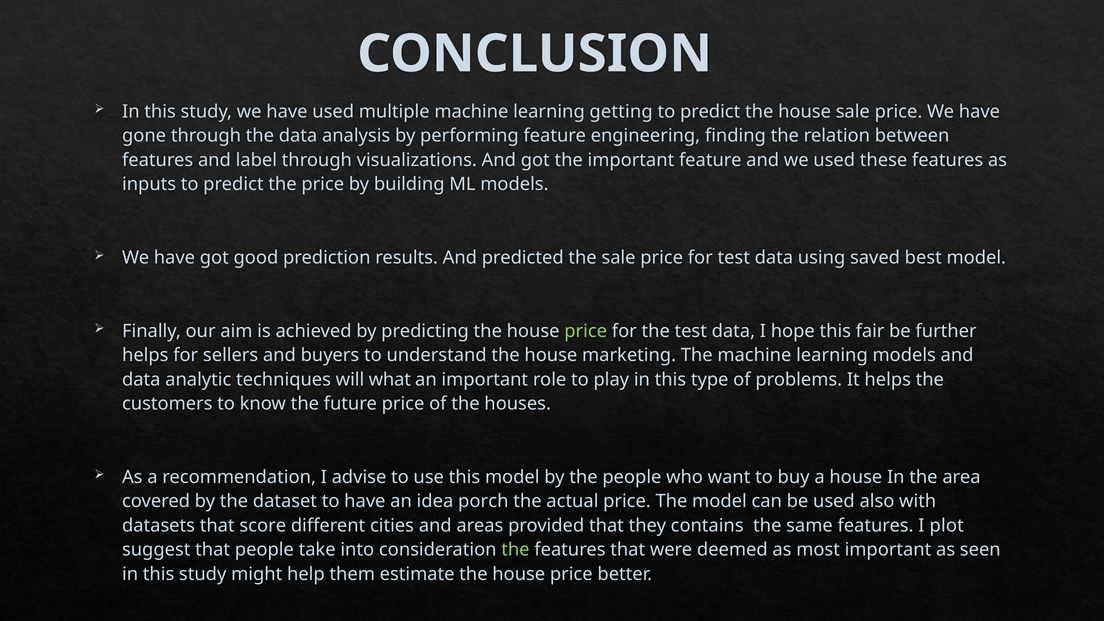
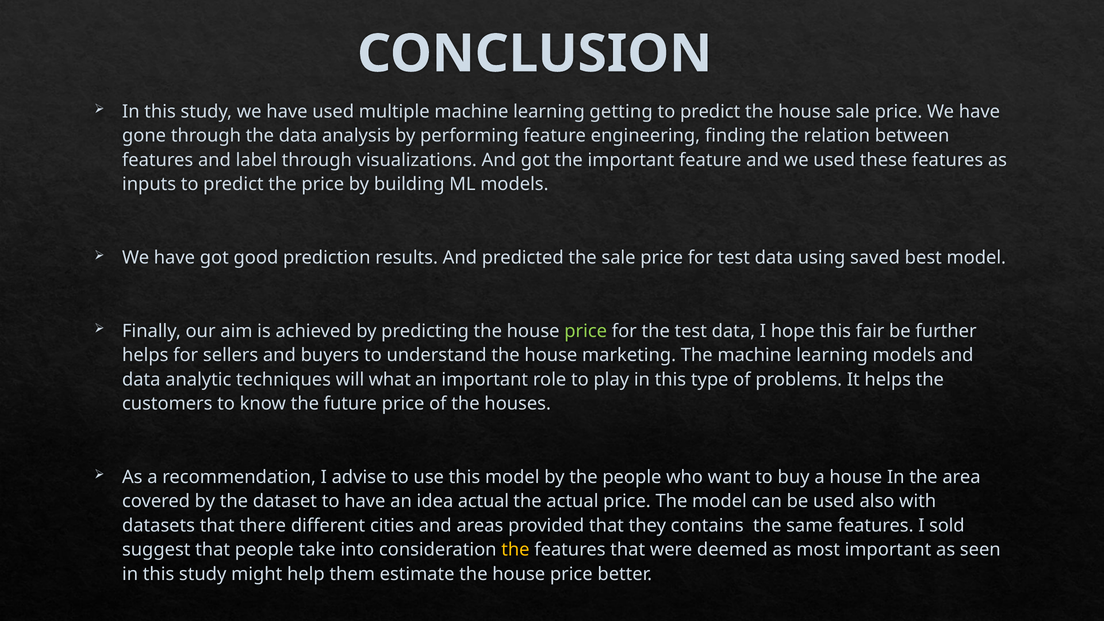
idea porch: porch -> actual
score: score -> there
plot: plot -> sold
the at (515, 550) colour: light green -> yellow
